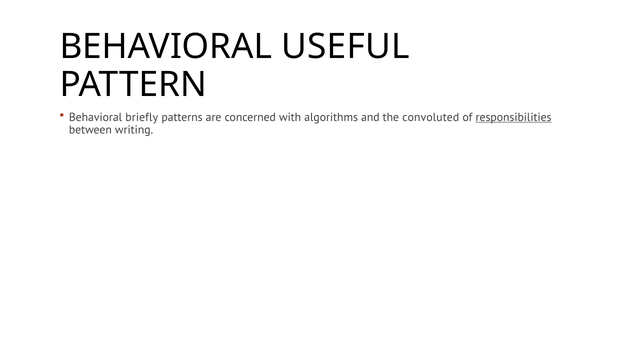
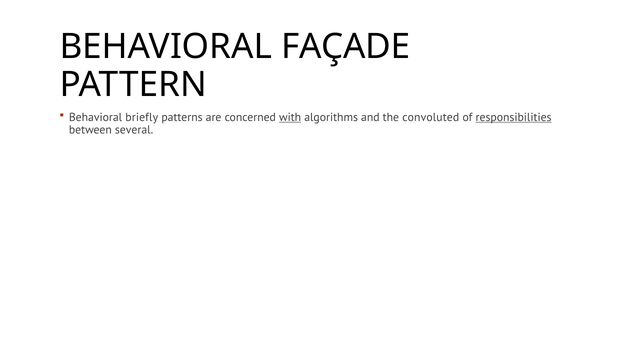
USEFUL: USEFUL -> FAÇADE
with underline: none -> present
writing: writing -> several
